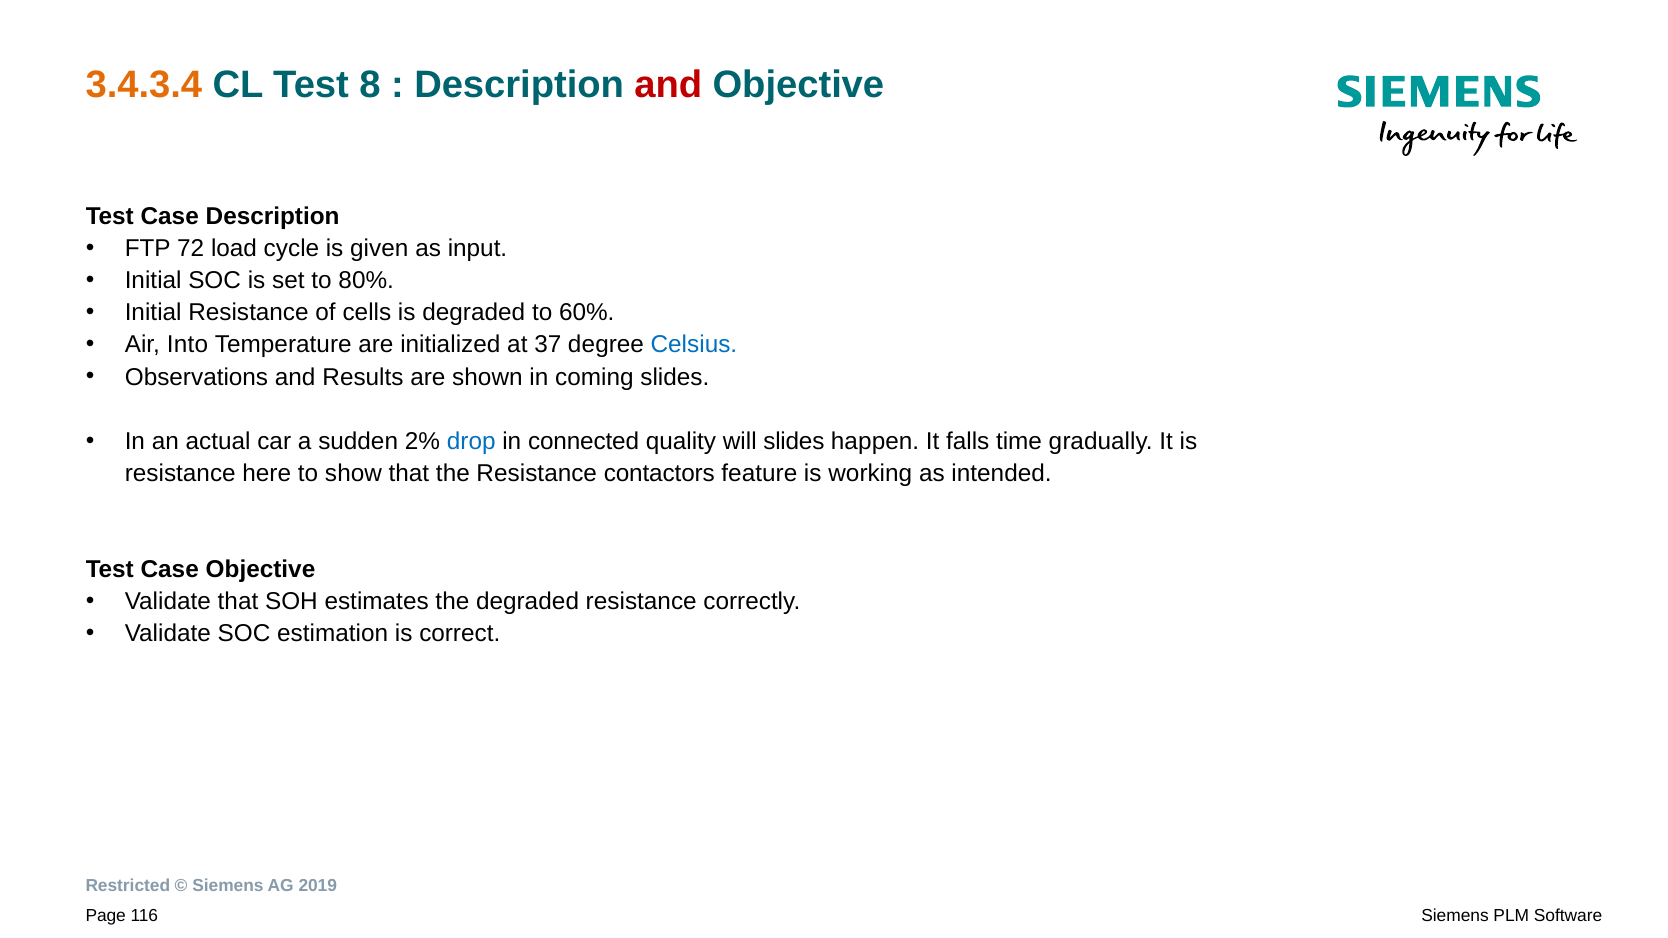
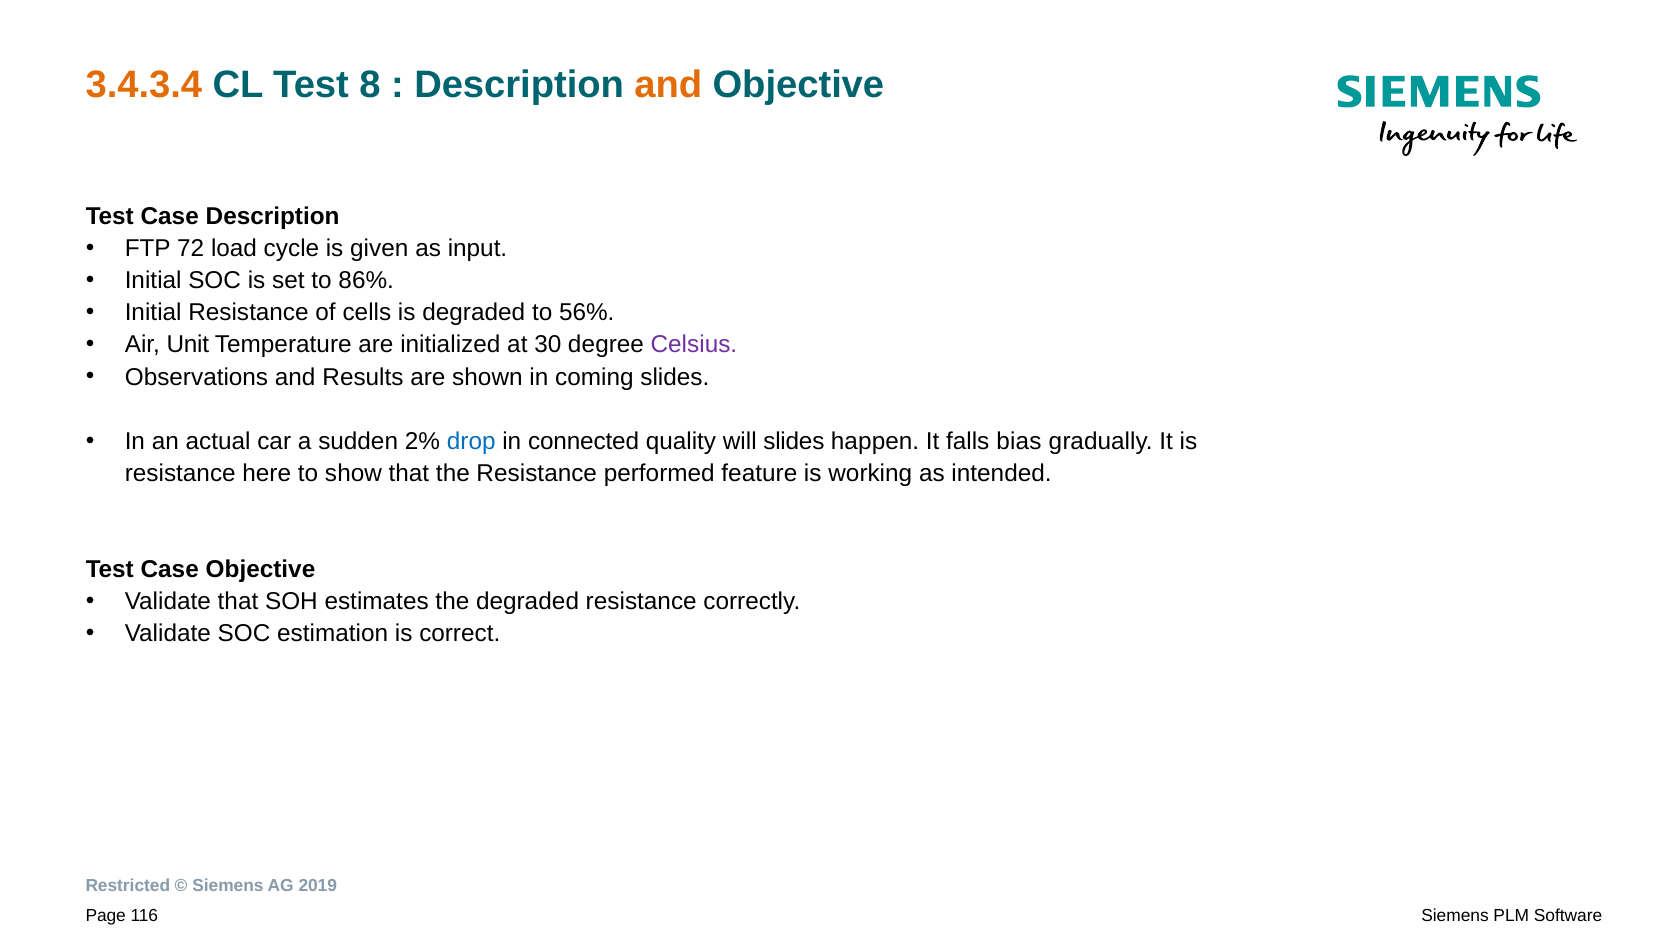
and at (668, 85) colour: red -> orange
80%: 80% -> 86%
60%: 60% -> 56%
Into: Into -> Unit
37: 37 -> 30
Celsius colour: blue -> purple
time: time -> bias
contactors: contactors -> performed
